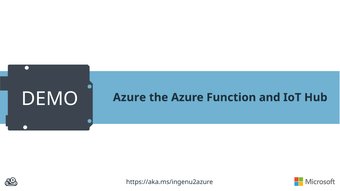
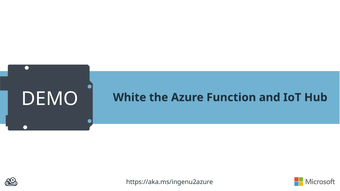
DEMO Azure: Azure -> White
